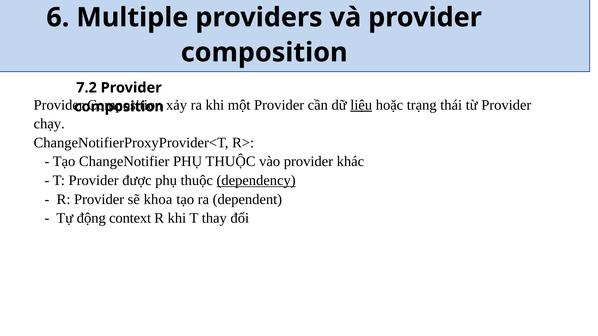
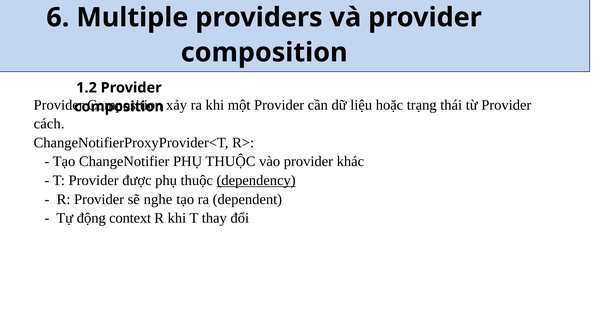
7.2: 7.2 -> 1.2
liệu underline: present -> none
chạy: chạy -> cách
khoa: khoa -> nghe
